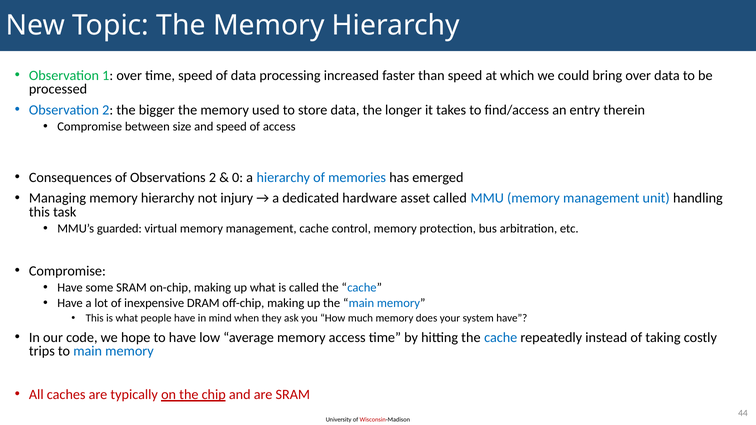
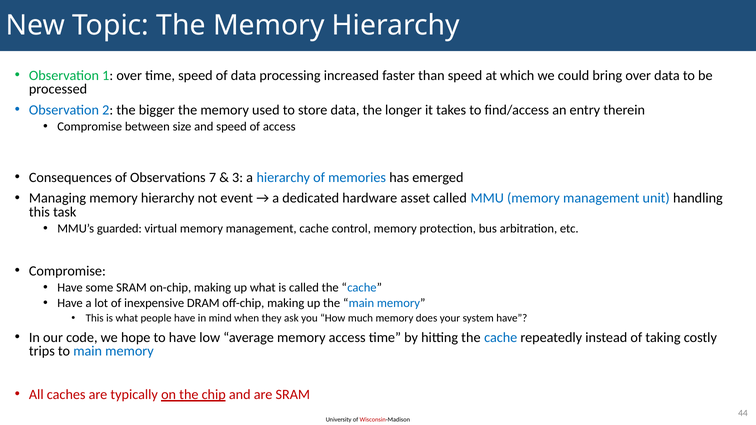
Observations 2: 2 -> 7
0: 0 -> 3
injury: injury -> event
